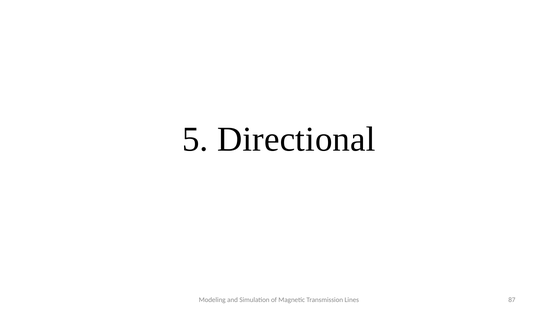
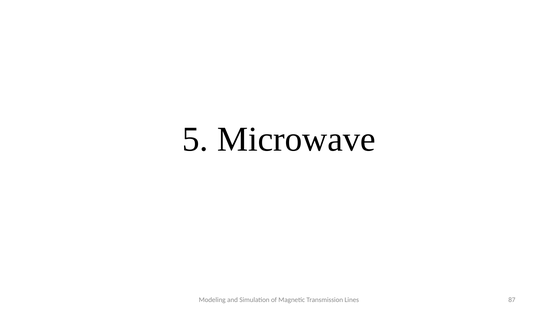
Directional: Directional -> Microwave
